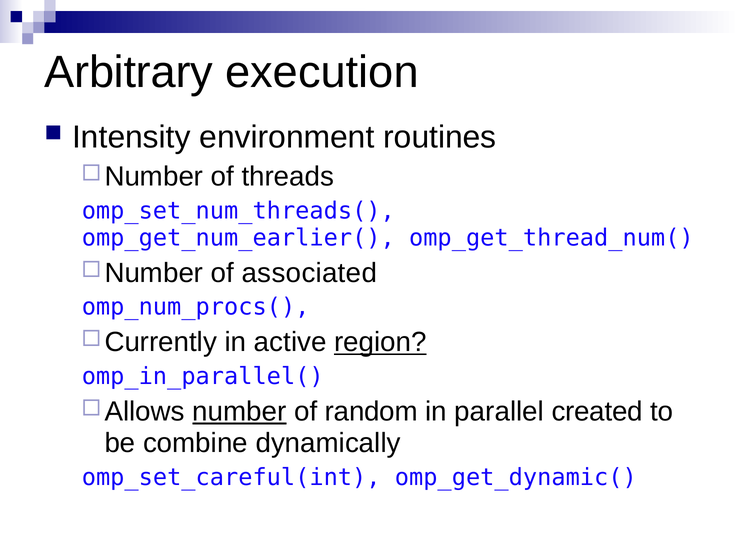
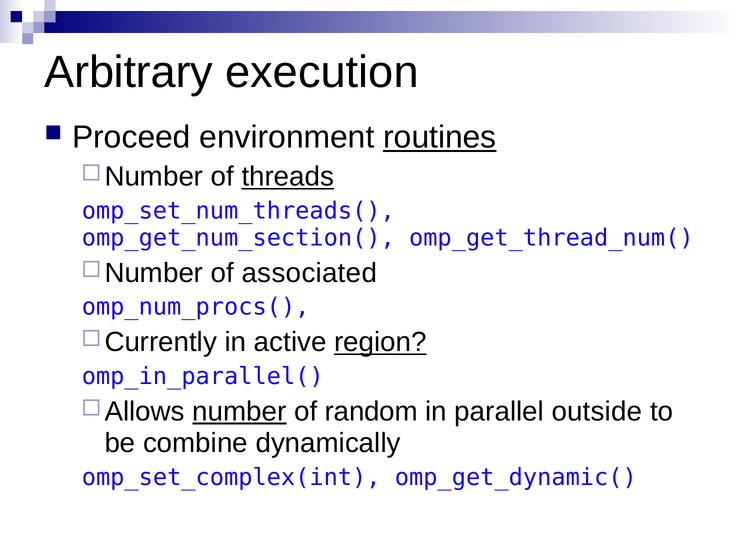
Intensity: Intensity -> Proceed
routines underline: none -> present
threads underline: none -> present
omp_get_num_earlier(: omp_get_num_earlier( -> omp_get_num_section(
created: created -> outside
omp_set_careful(int: omp_set_careful(int -> omp_set_complex(int
